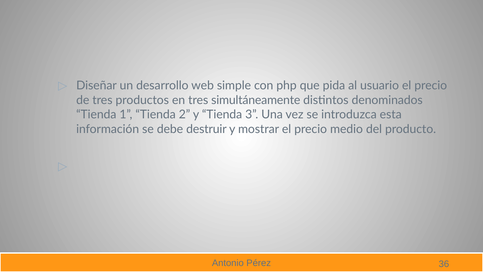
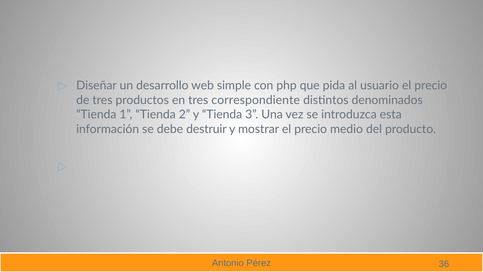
simultáneamente: simultáneamente -> correspondiente
